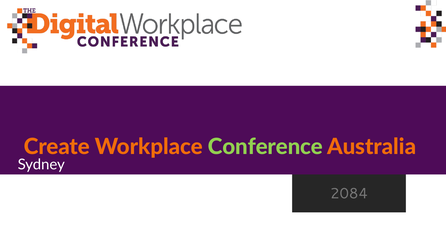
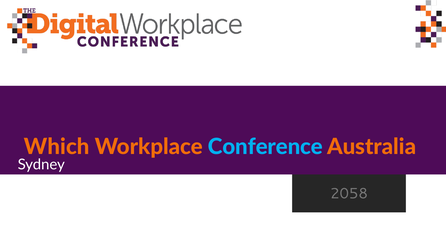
Create: Create -> Which
Conference colour: light green -> light blue
2084: 2084 -> 2058
